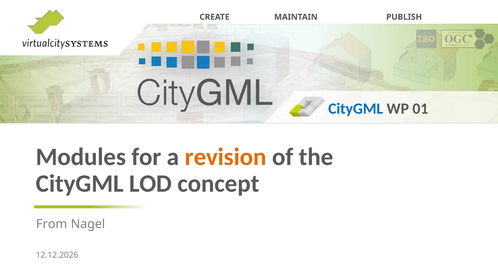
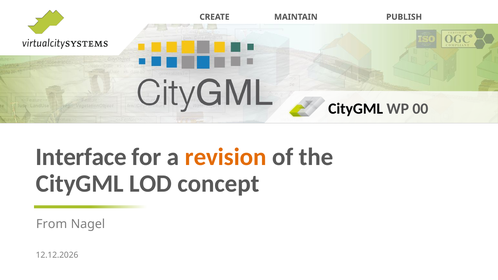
CityGML at (356, 109) colour: blue -> black
01: 01 -> 00
Modules: Modules -> Interface
